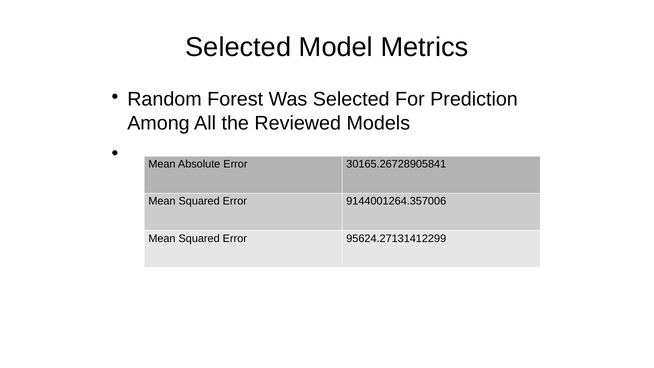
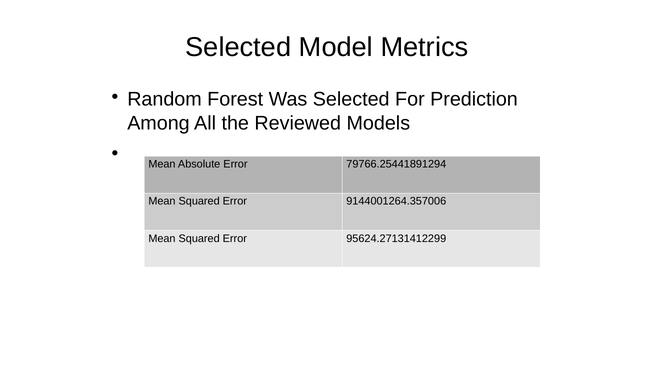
30165.26728905841: 30165.26728905841 -> 79766.25441891294
